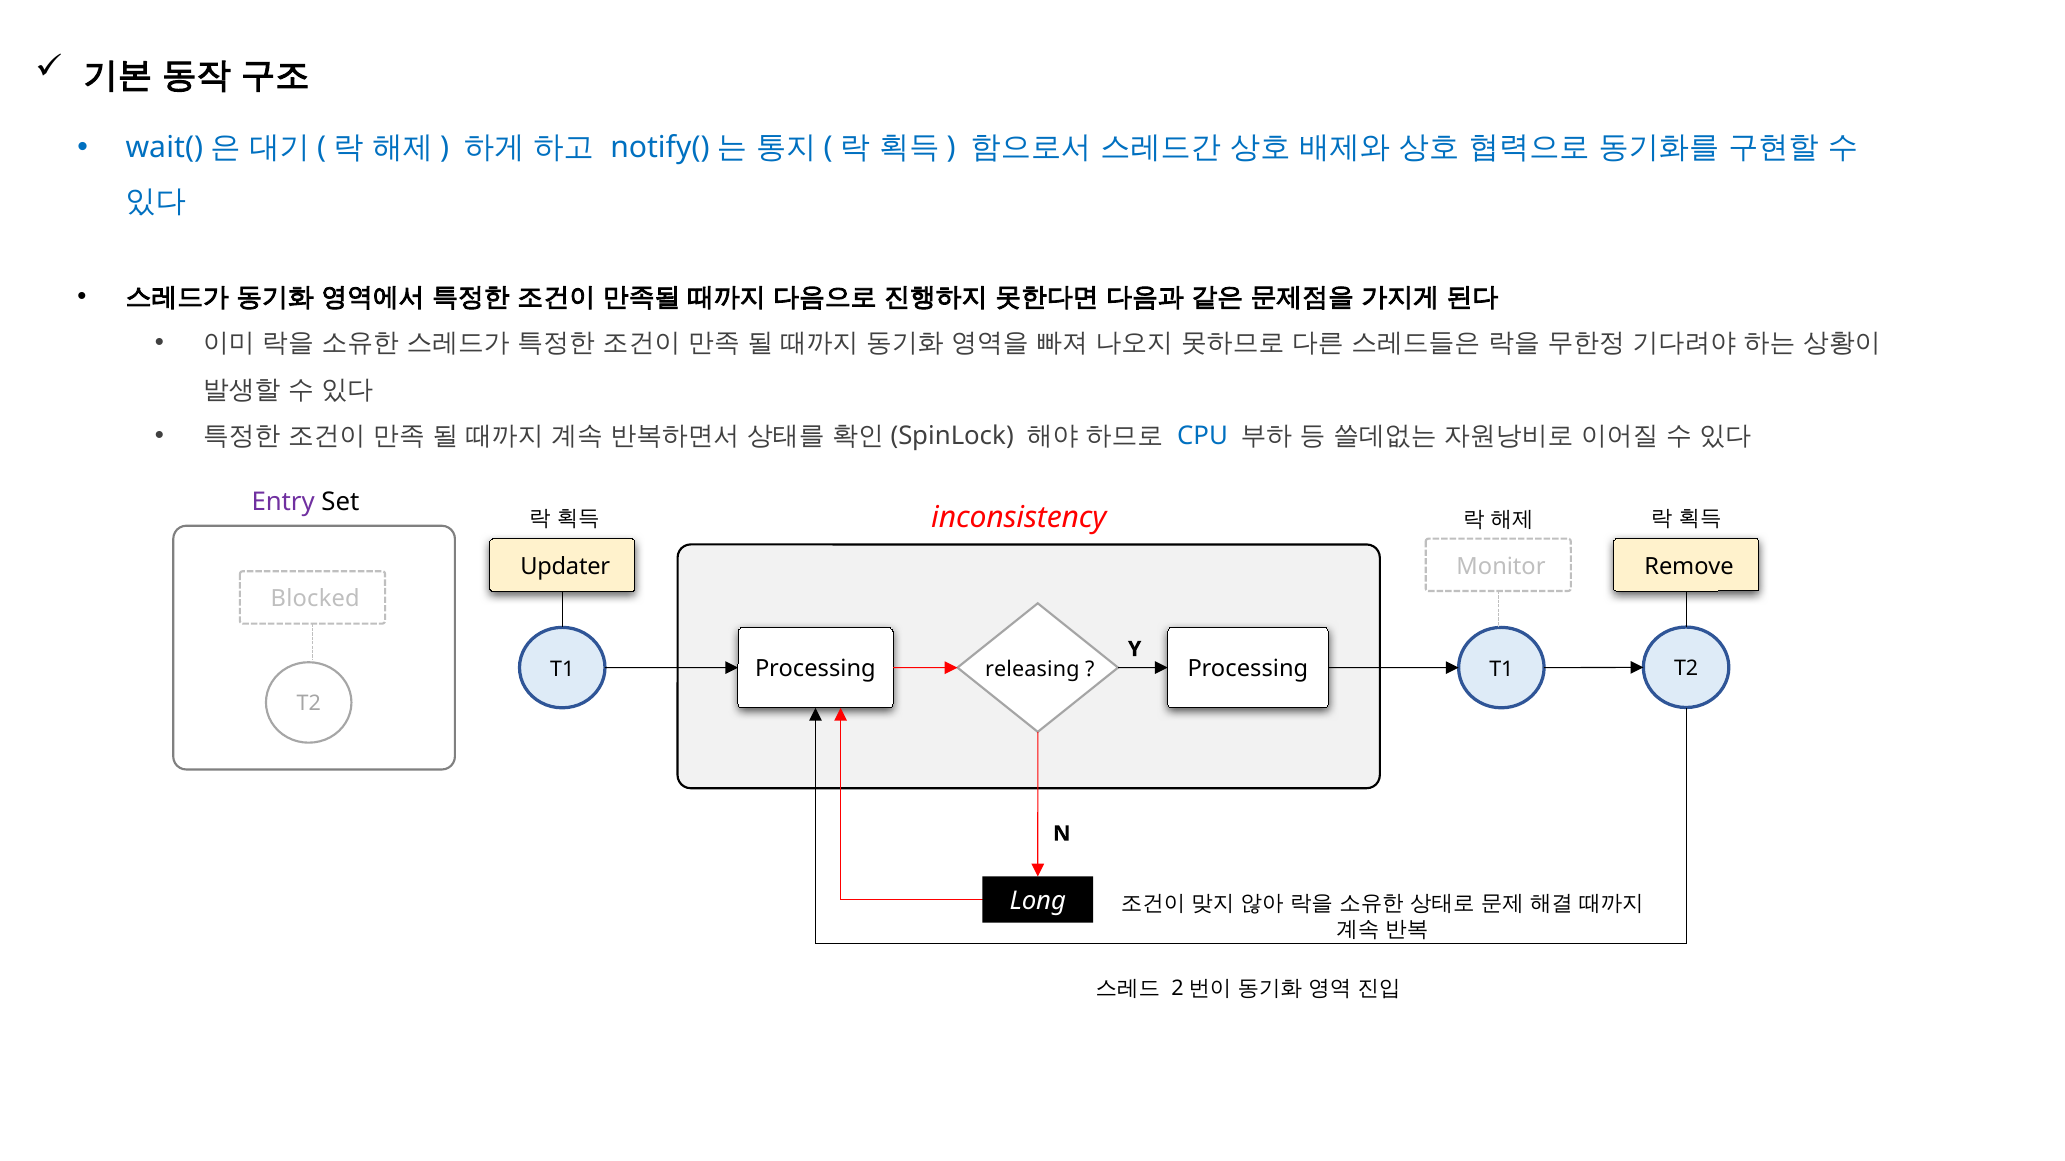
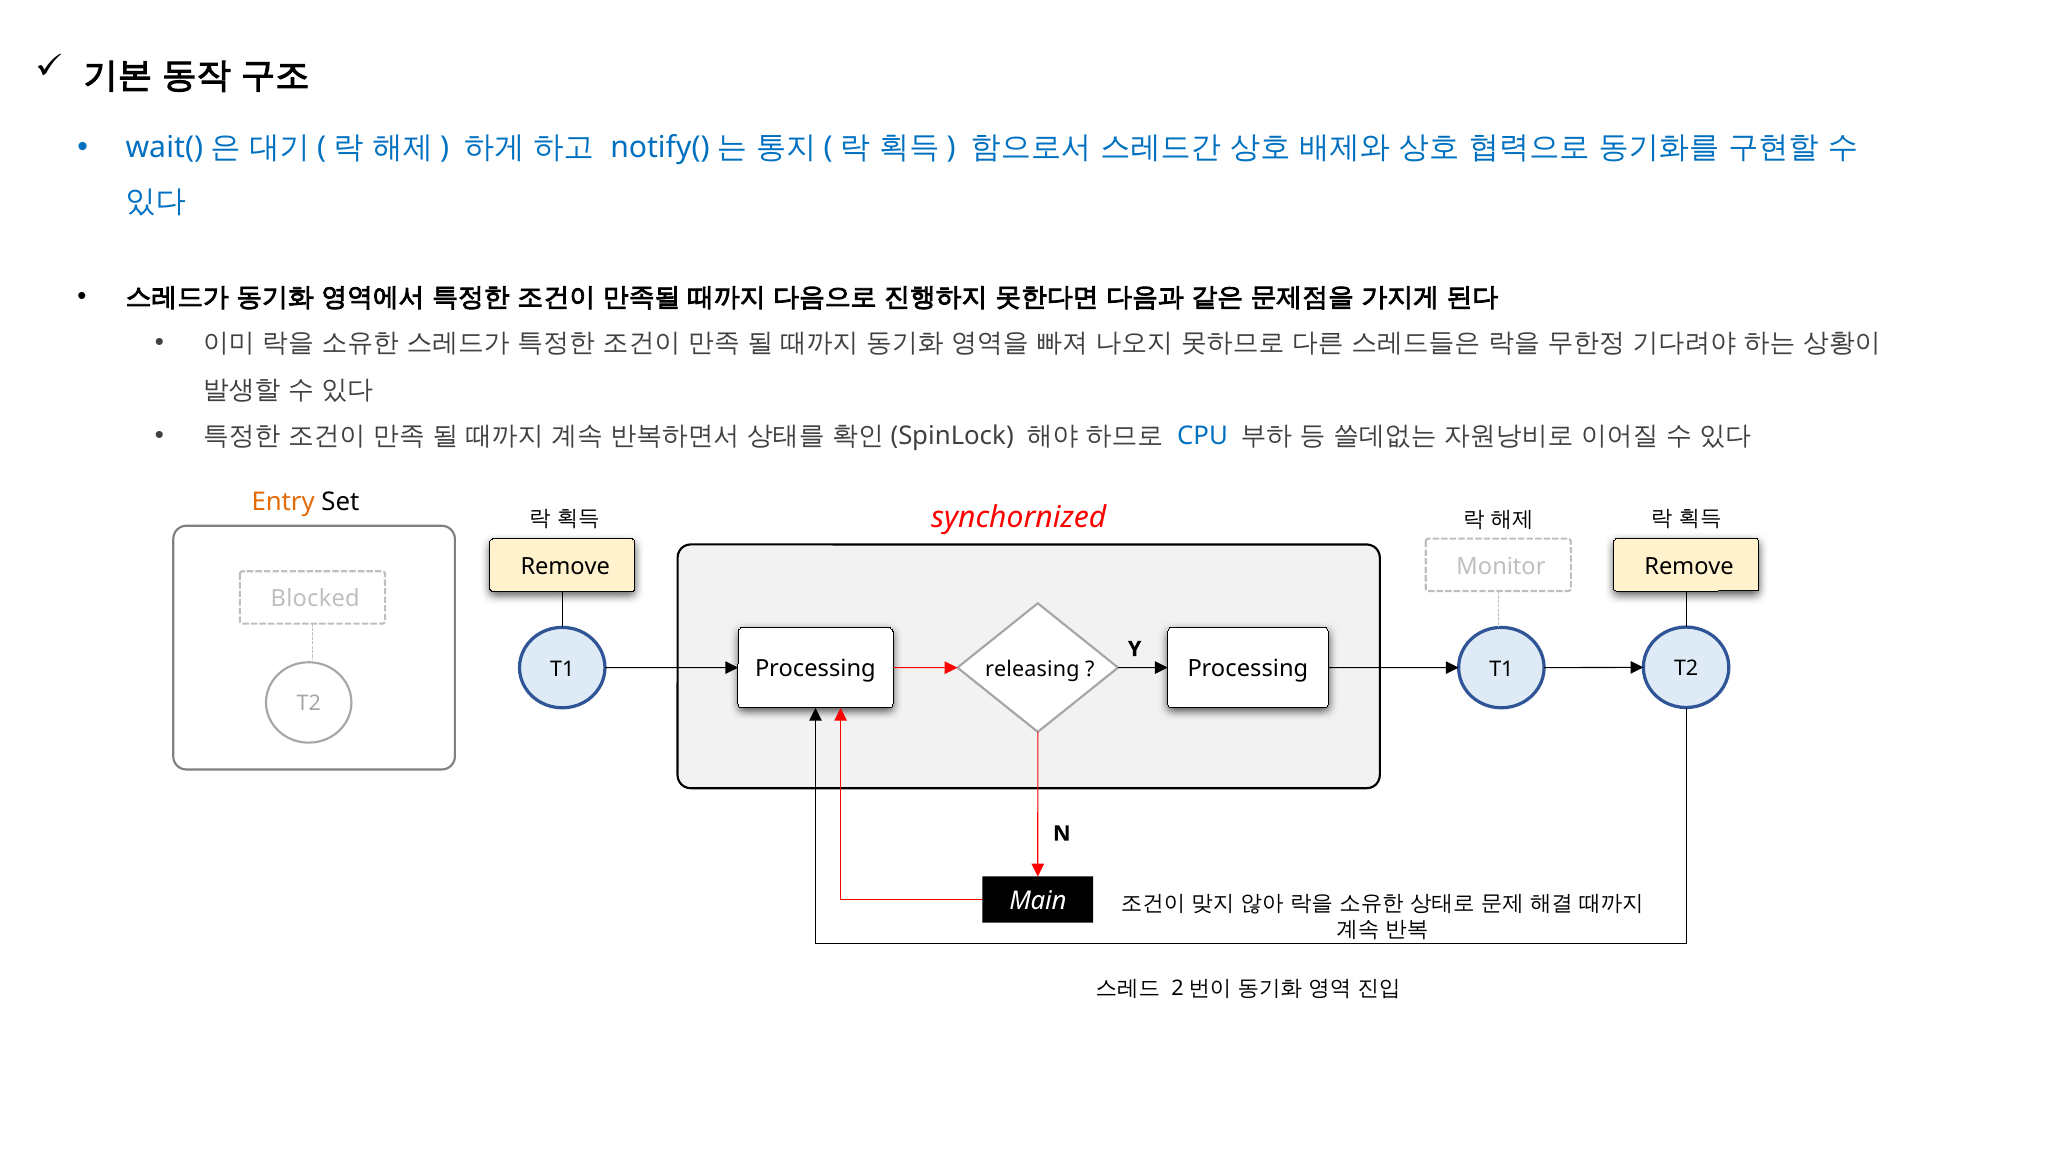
Entry colour: purple -> orange
inconsistency: inconsistency -> synchornized
Updater at (565, 567): Updater -> Remove
Long: Long -> Main
